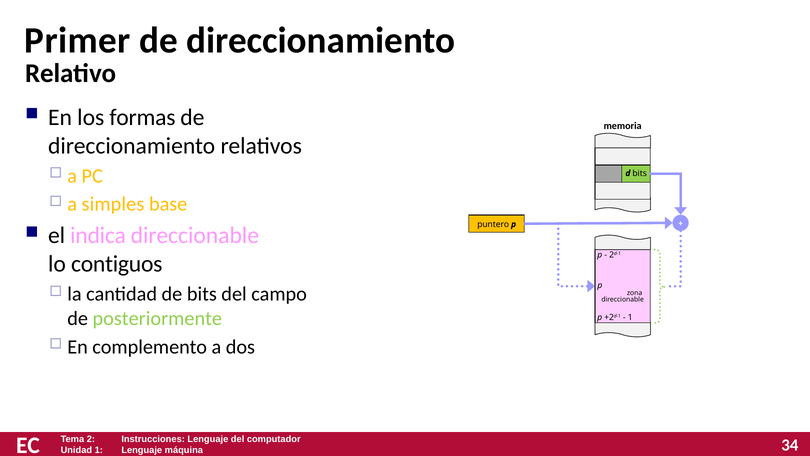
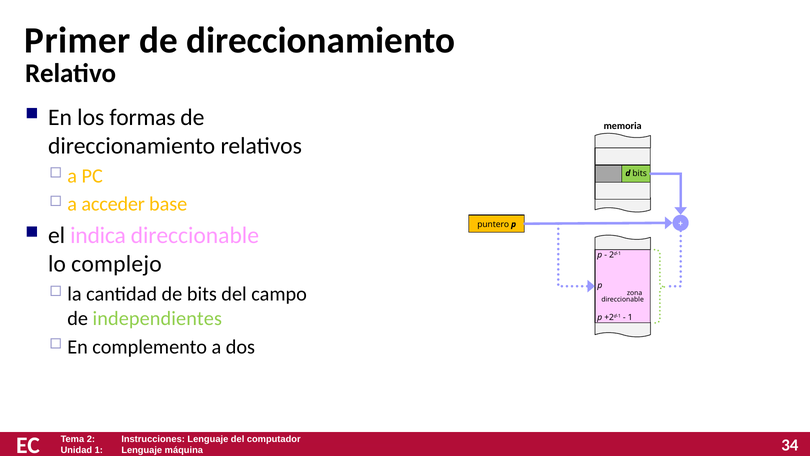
simples: simples -> acceder
contiguos: contiguos -> complejo
posteriormente: posteriormente -> independientes
